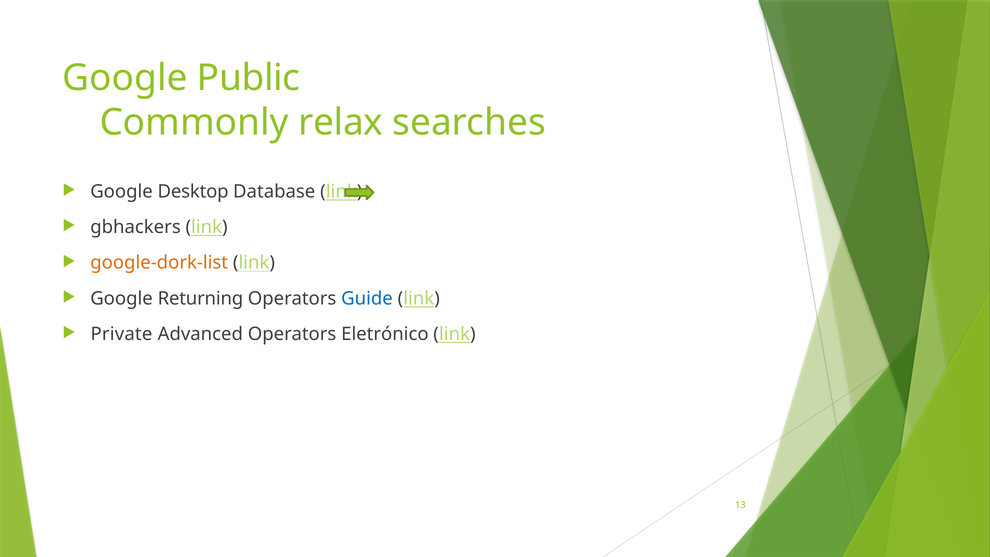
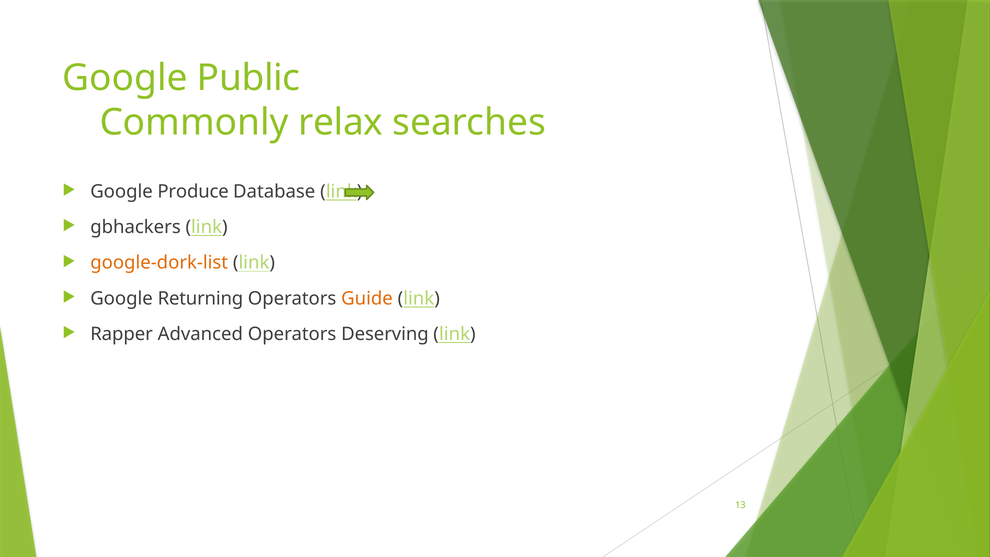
Desktop: Desktop -> Produce
Guide colour: blue -> orange
Private: Private -> Rapper
Eletrónico: Eletrónico -> Deserving
